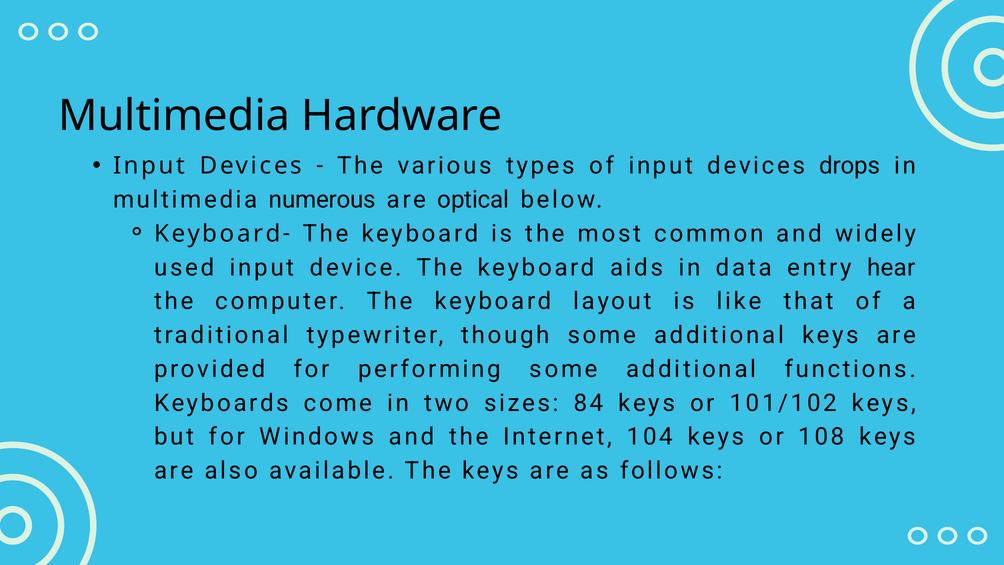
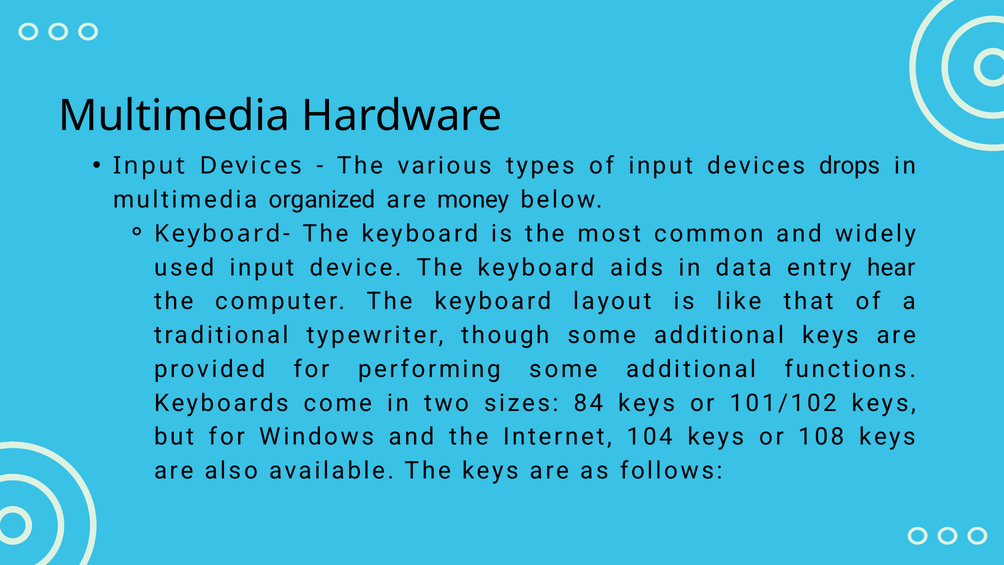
numerous: numerous -> organized
optical: optical -> money
